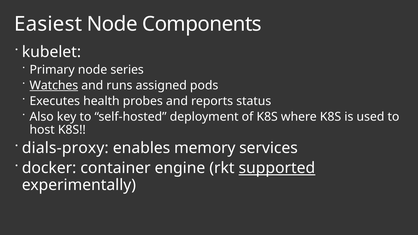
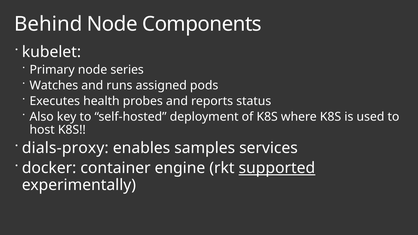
Easiest: Easiest -> Behind
Watches underline: present -> none
memory: memory -> samples
